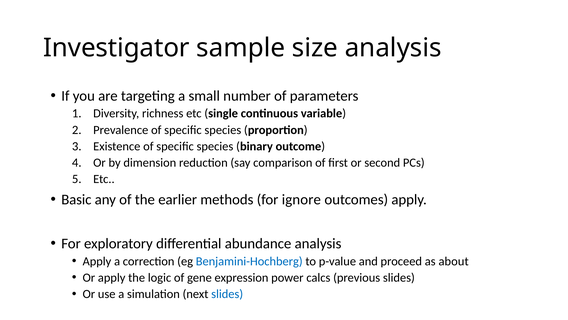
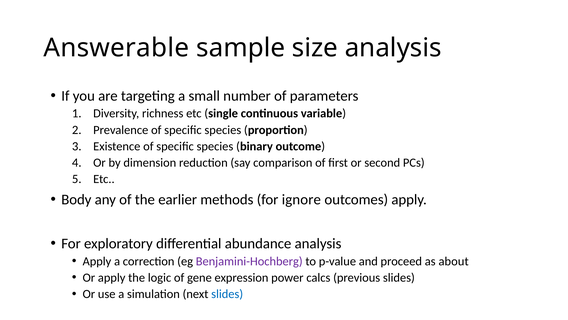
Investigator: Investigator -> Answerable
Basic: Basic -> Body
Benjamini-Hochberg colour: blue -> purple
